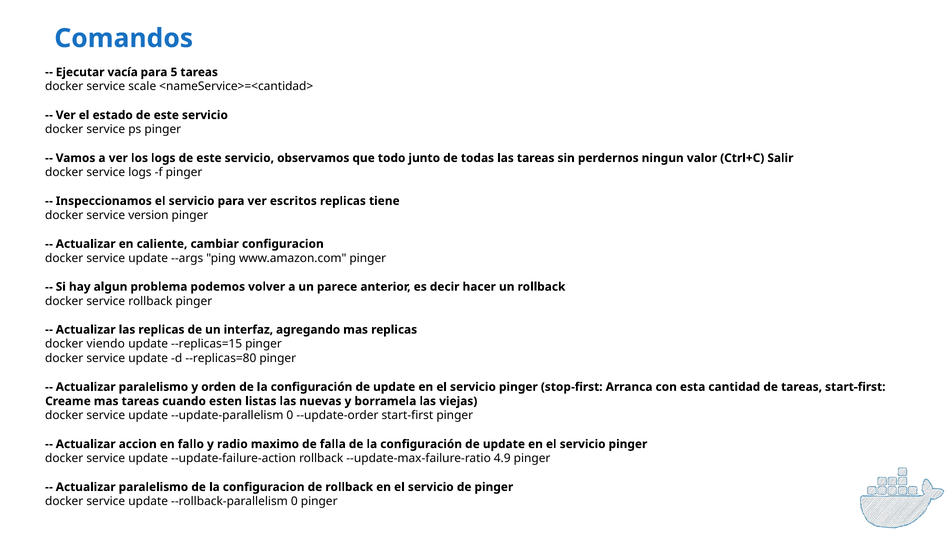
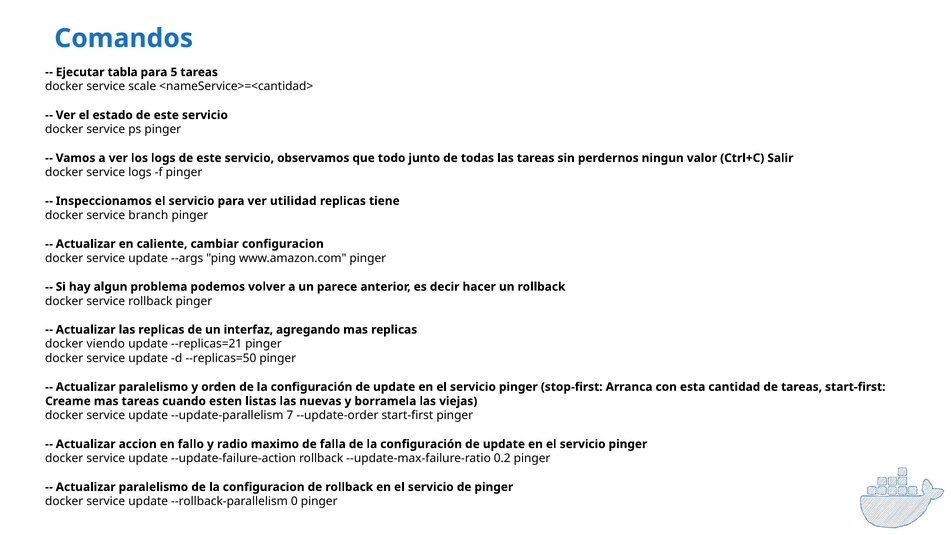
vacía: vacía -> tabla
escritos: escritos -> utilidad
version: version -> branch
--replicas=15: --replicas=15 -> --replicas=21
--replicas=80: --replicas=80 -> --replicas=50
--update-parallelism 0: 0 -> 7
4.9: 4.9 -> 0.2
